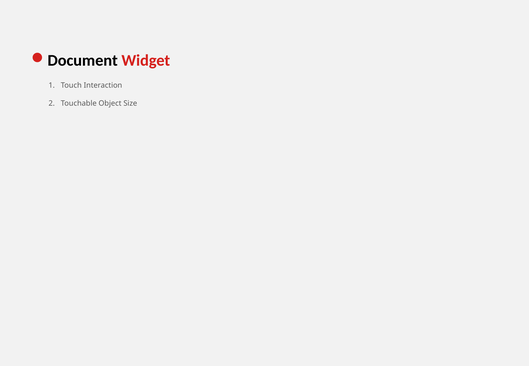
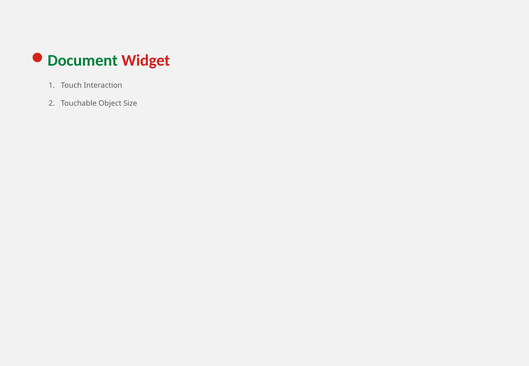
Document colour: black -> green
